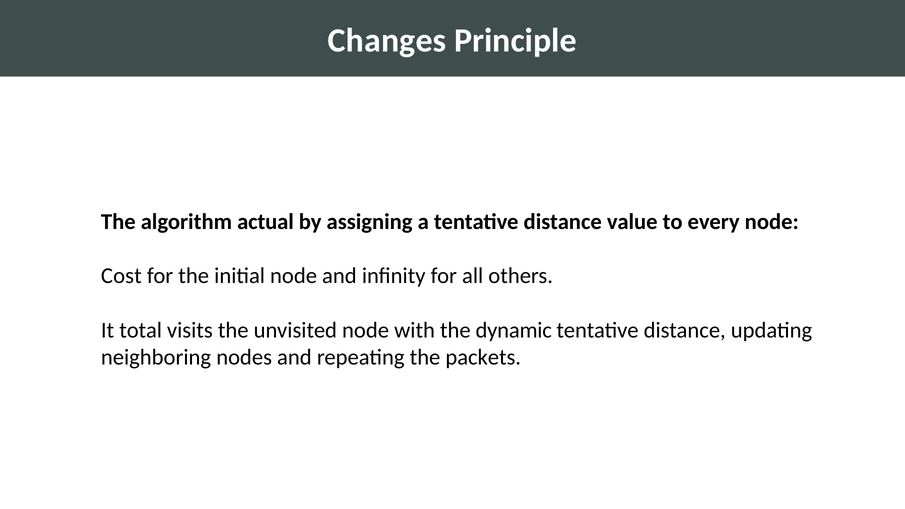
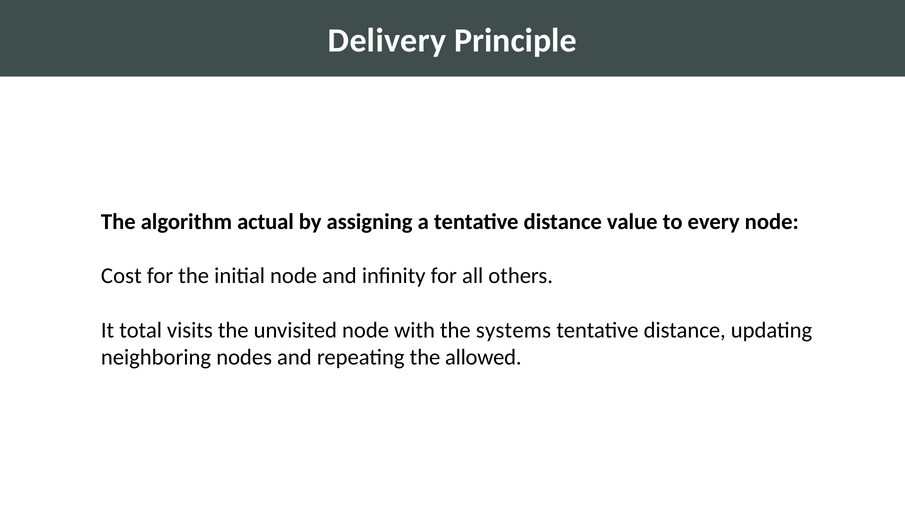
Changes: Changes -> Delivery
dynamic: dynamic -> systems
packets: packets -> allowed
